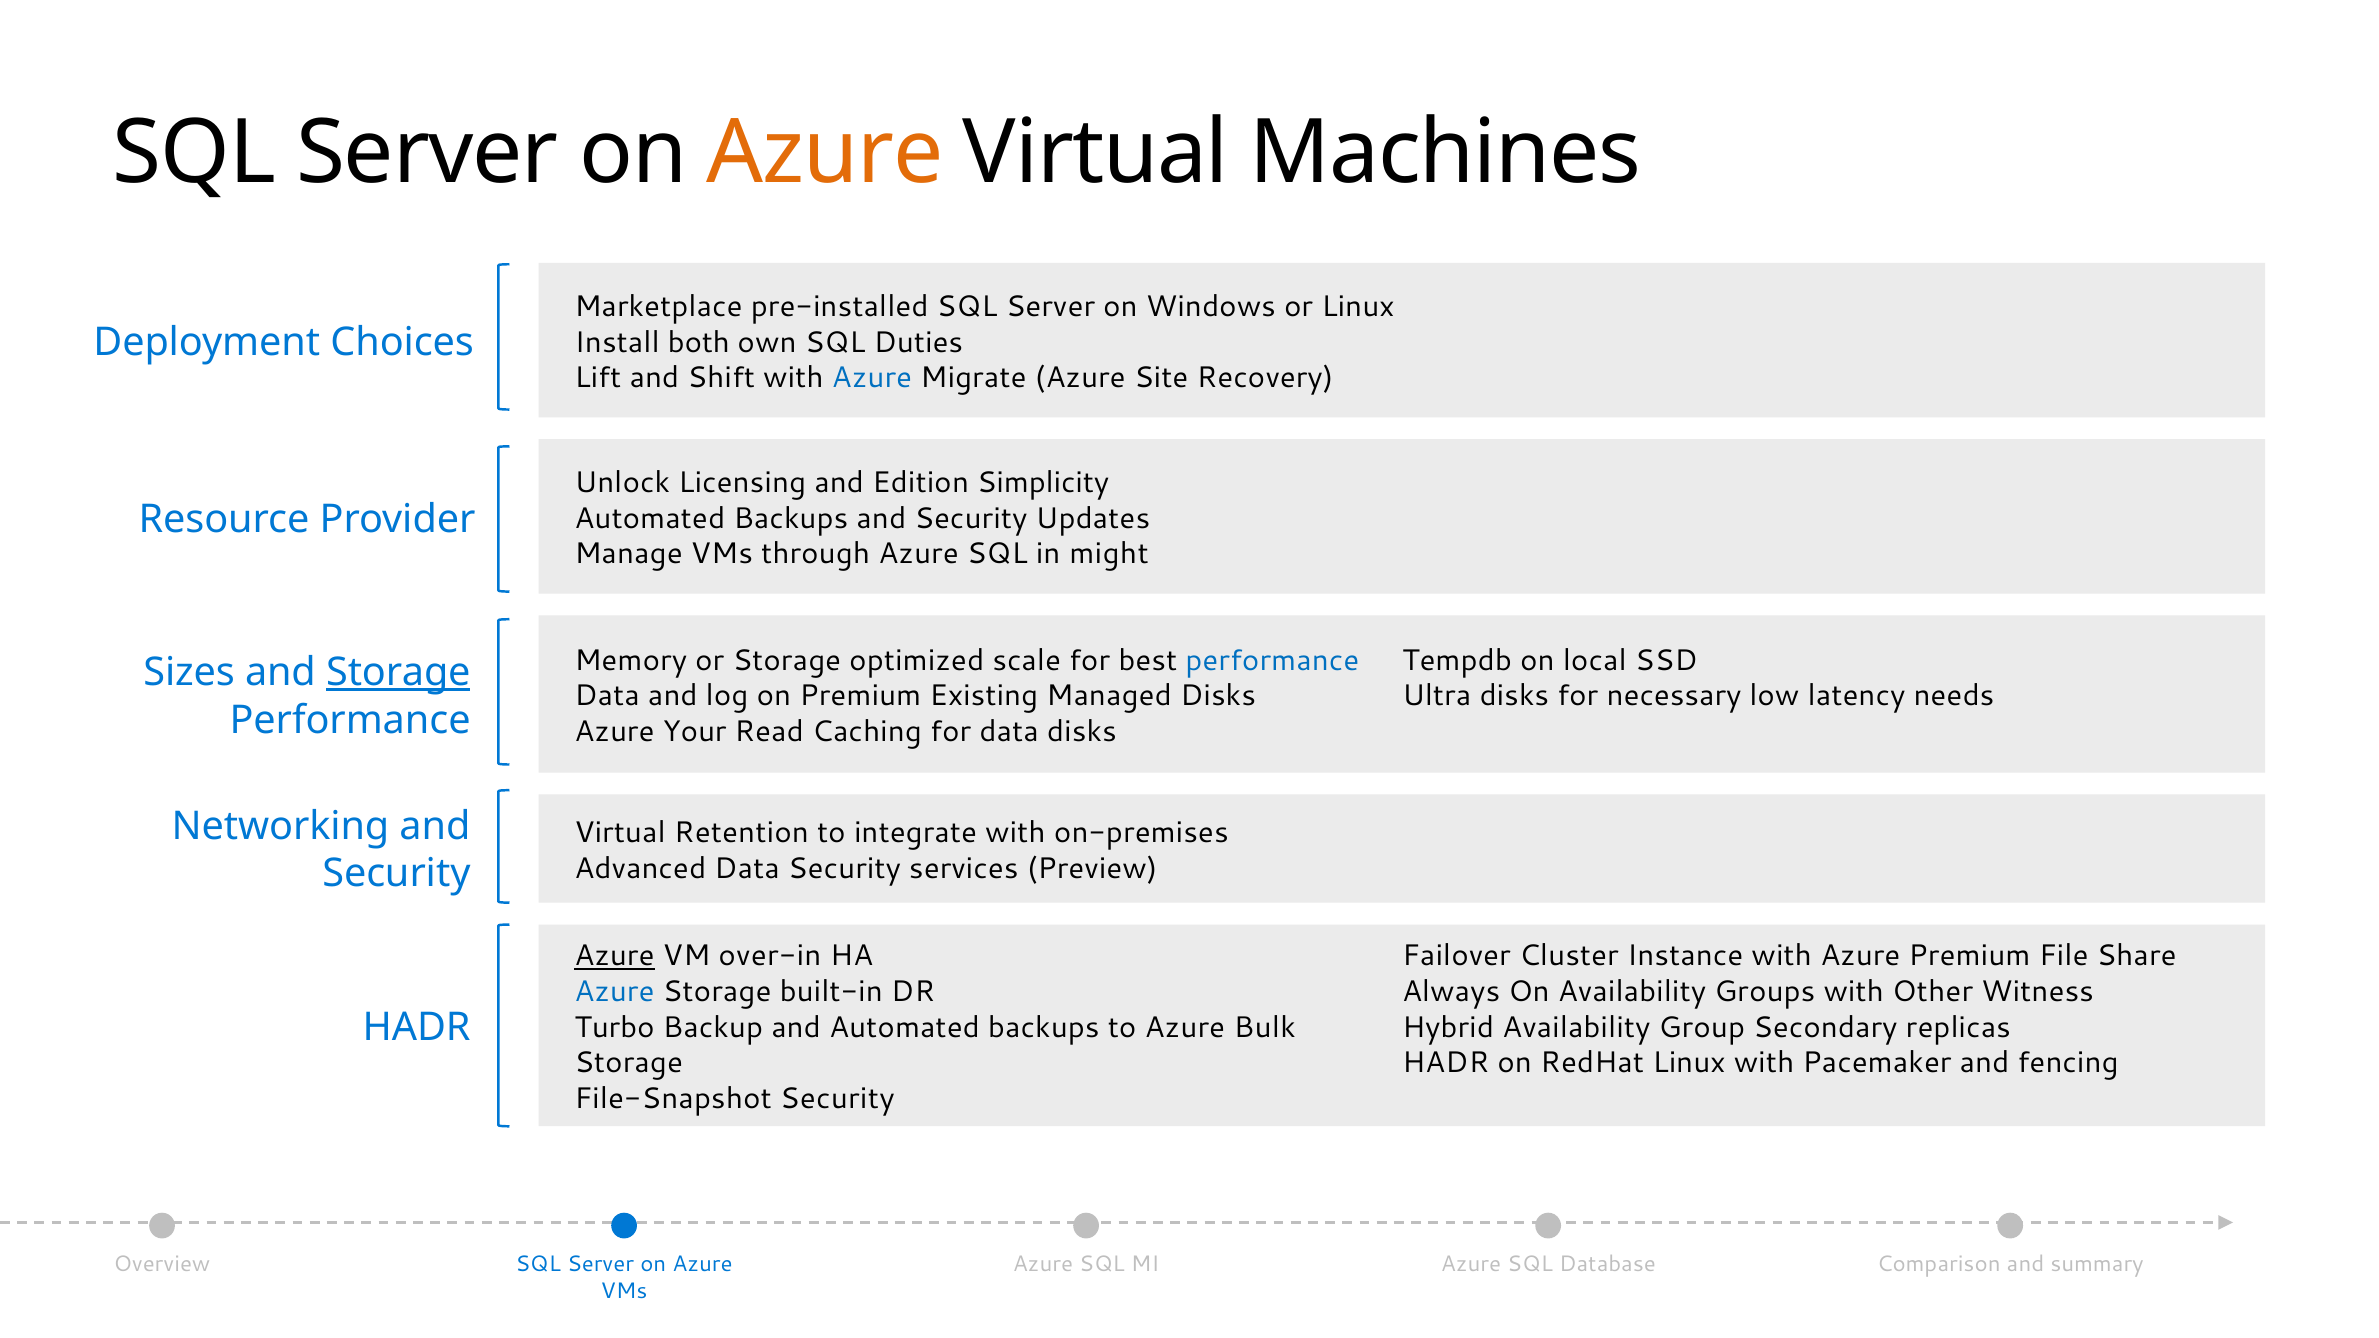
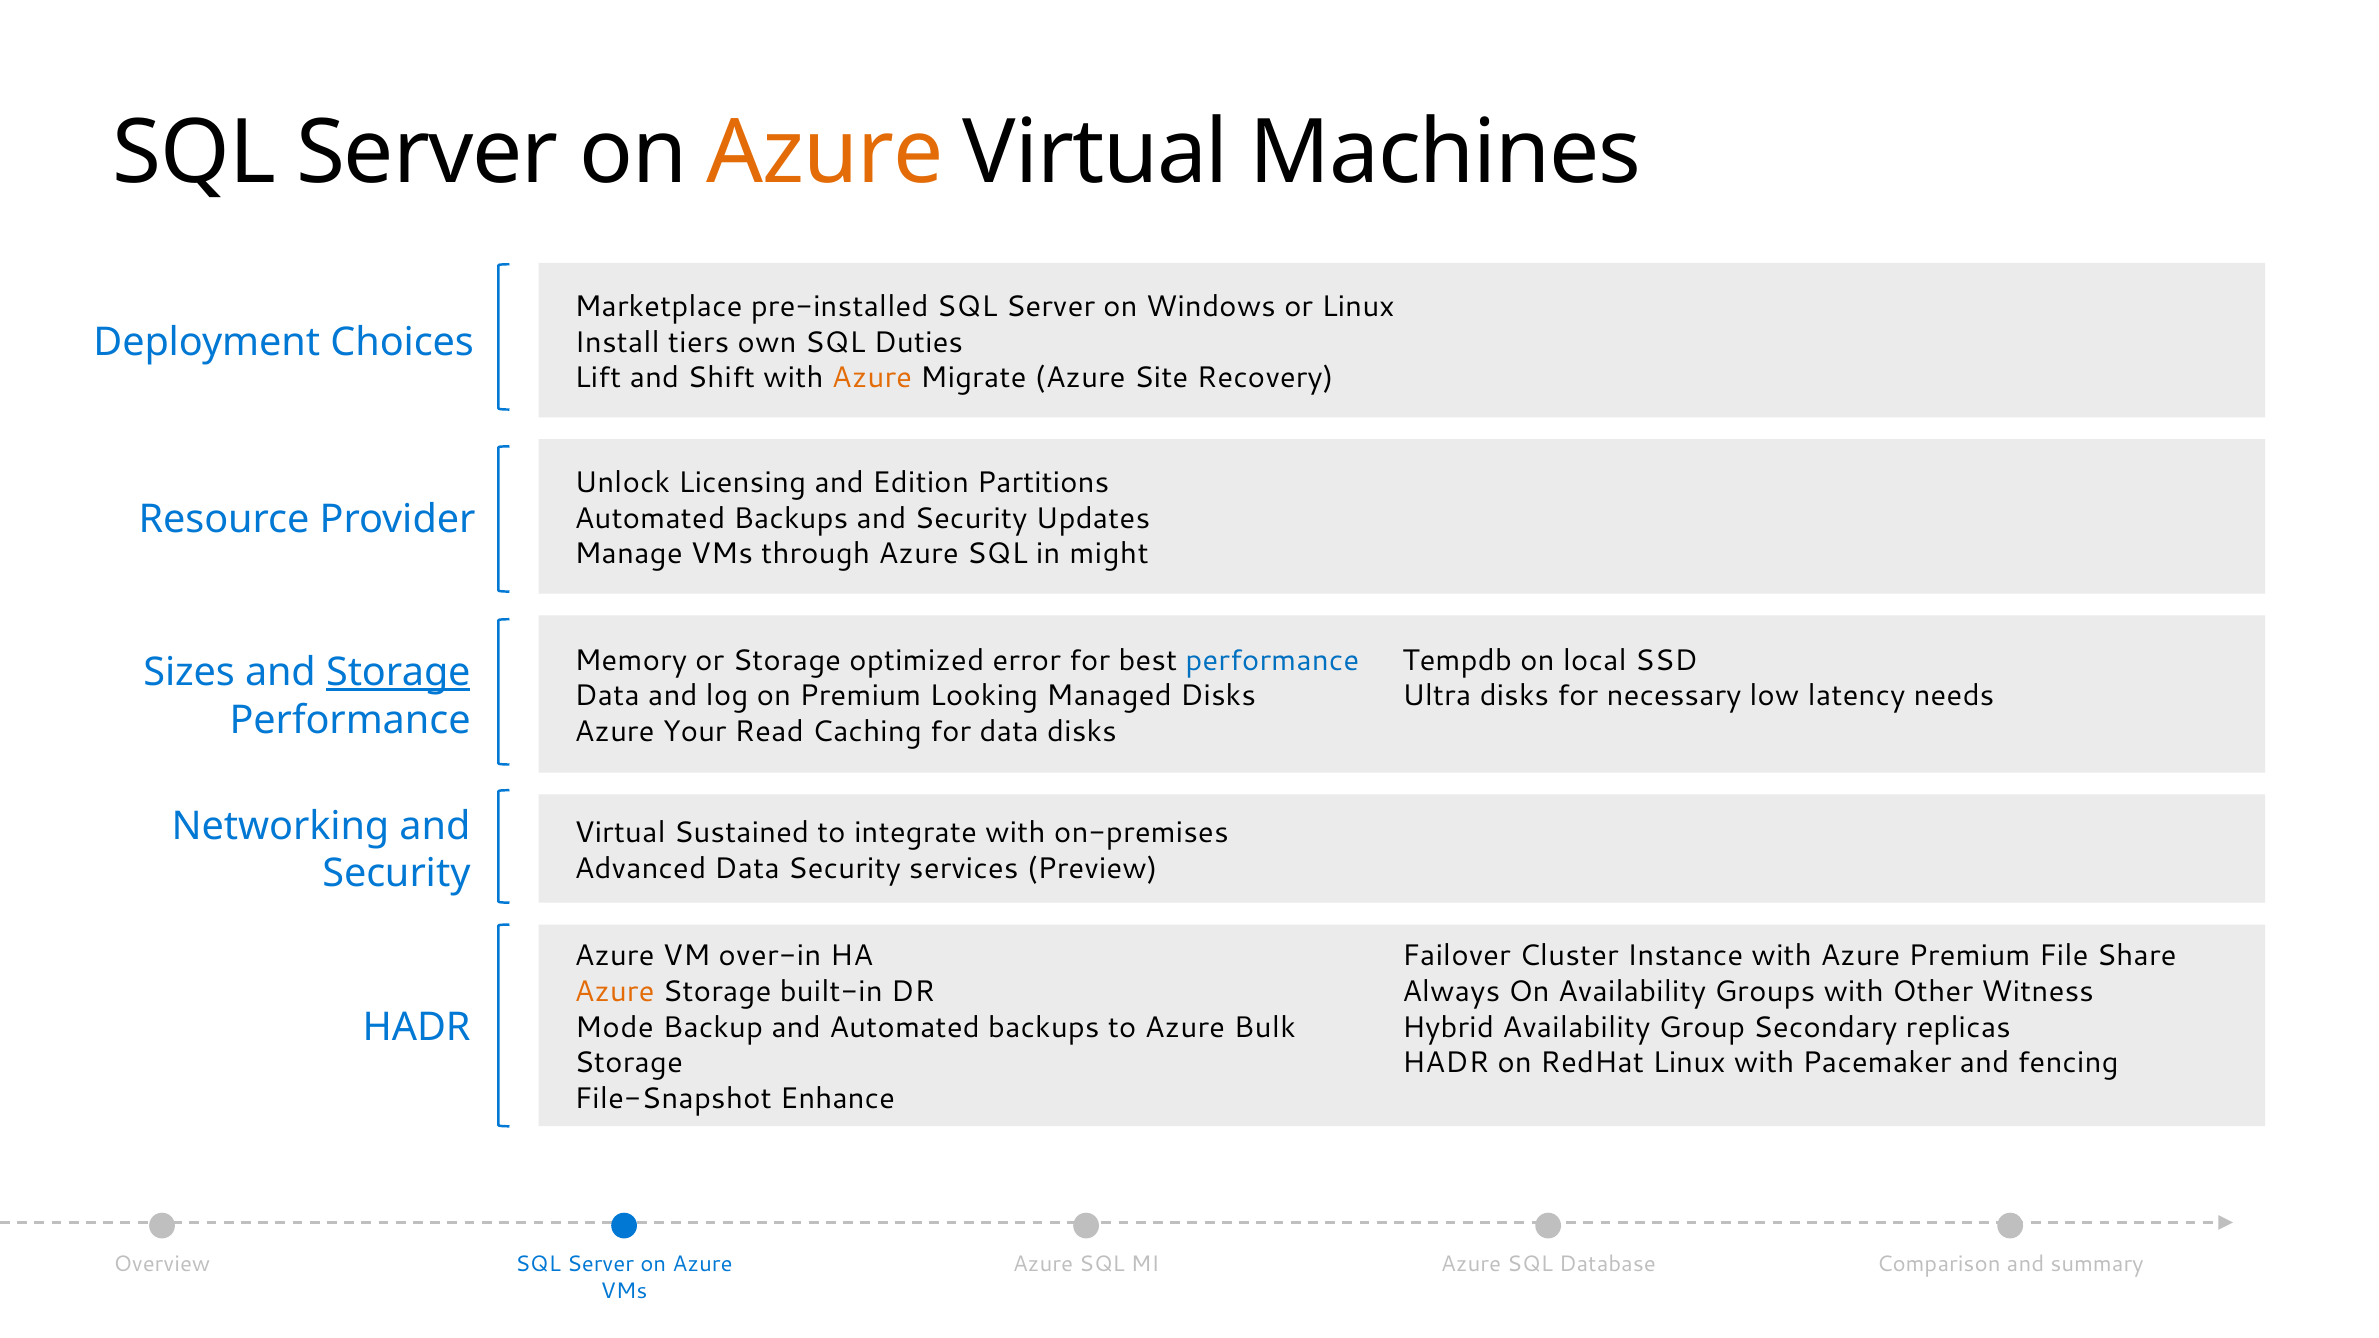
both: both -> tiers
Azure at (872, 378) colour: blue -> orange
Simplicity: Simplicity -> Partitions
scale: scale -> error
Existing: Existing -> Looking
Retention: Retention -> Sustained
Azure at (614, 956) underline: present -> none
Azure at (614, 992) colour: blue -> orange
Turbo: Turbo -> Mode
File-Snapshot Security: Security -> Enhance
